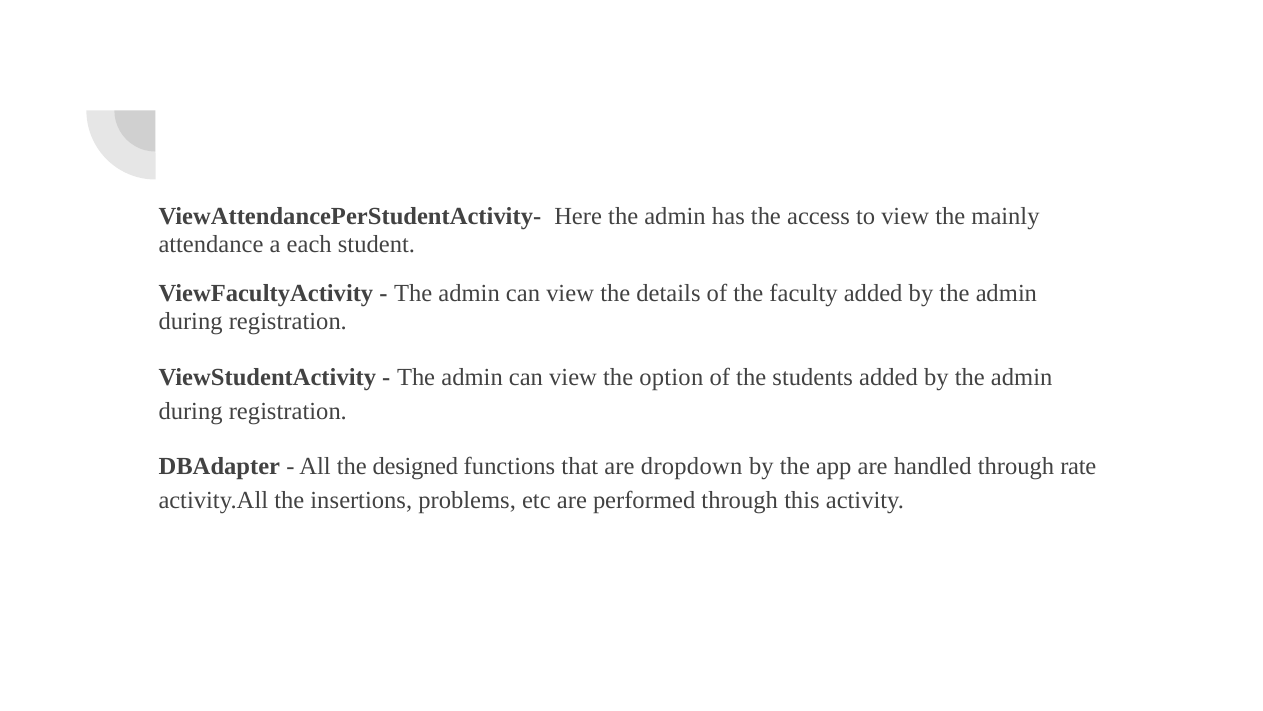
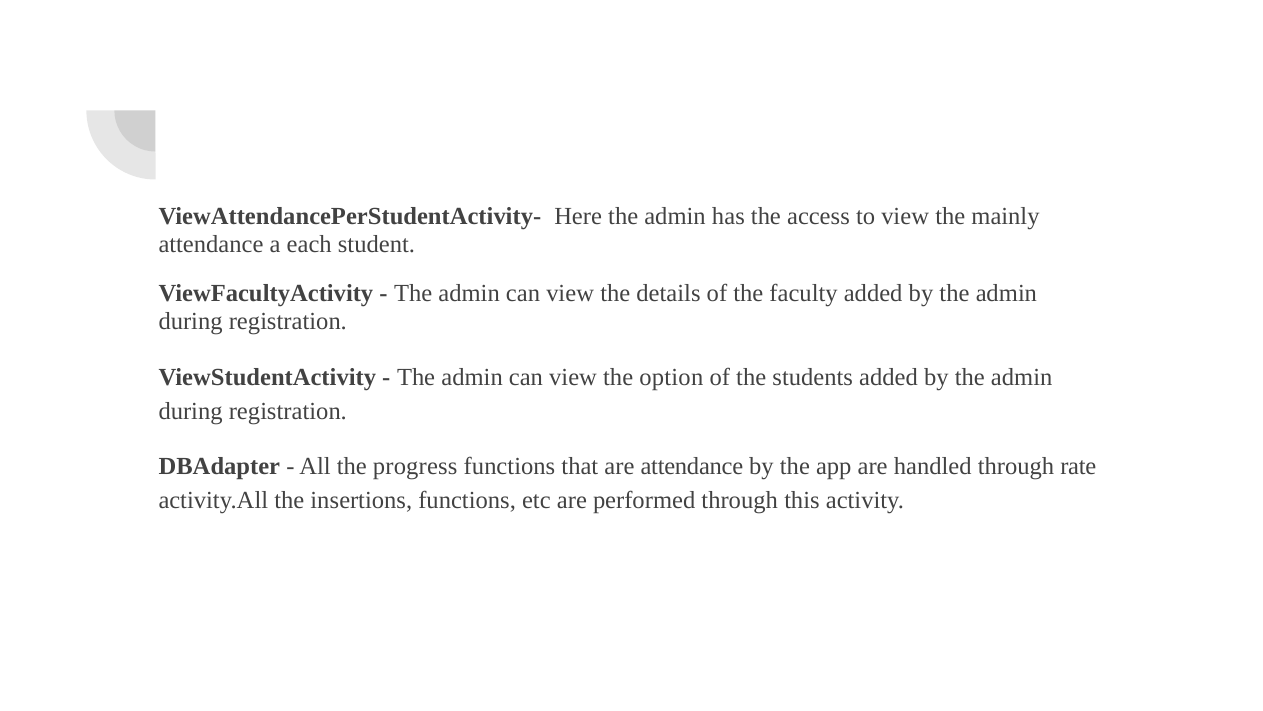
designed: designed -> progress
are dropdown: dropdown -> attendance
insertions problems: problems -> functions
